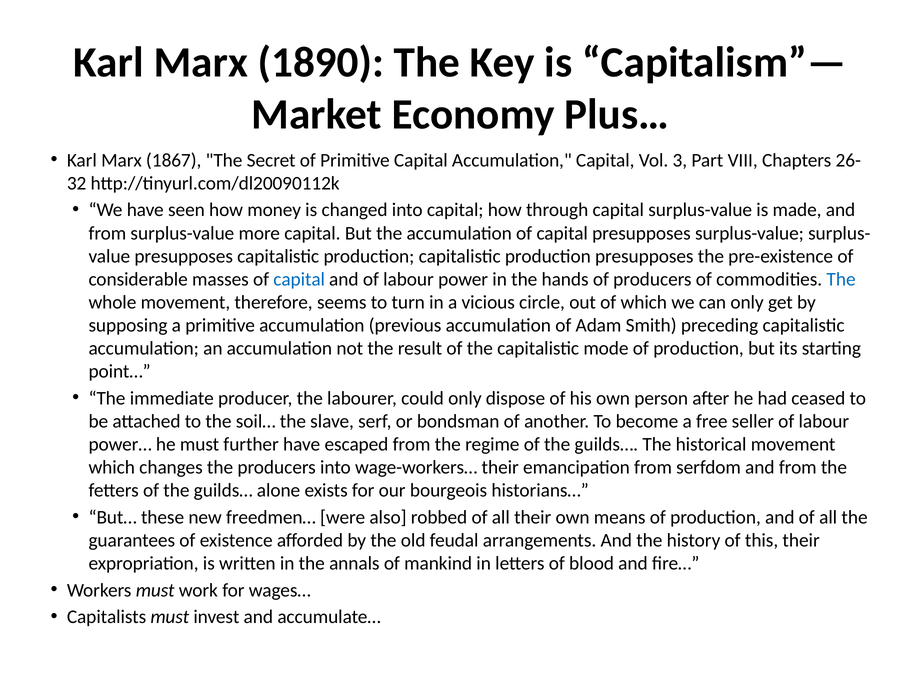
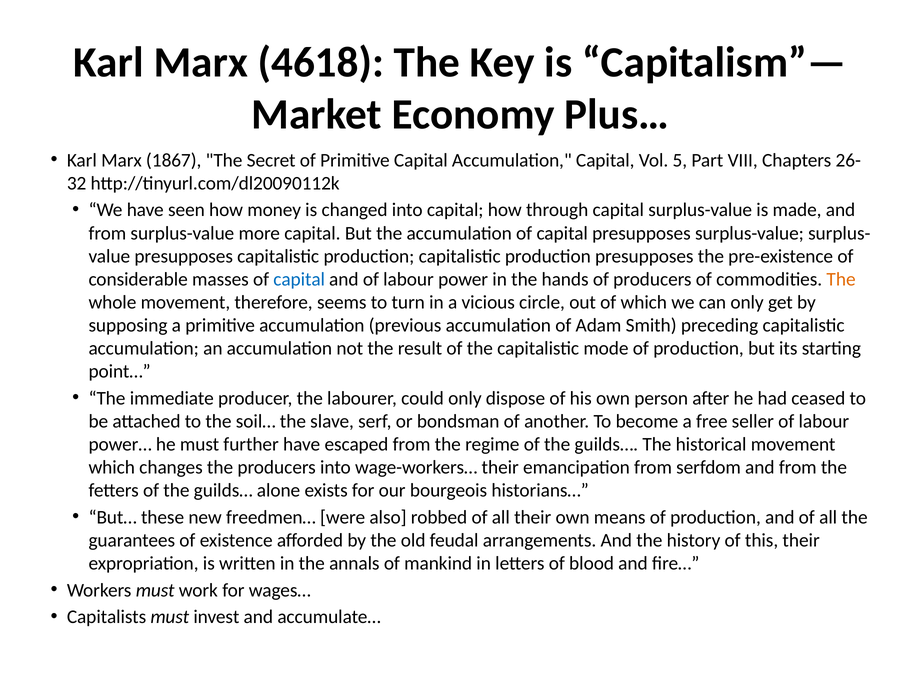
1890: 1890 -> 4618
3: 3 -> 5
The at (841, 279) colour: blue -> orange
